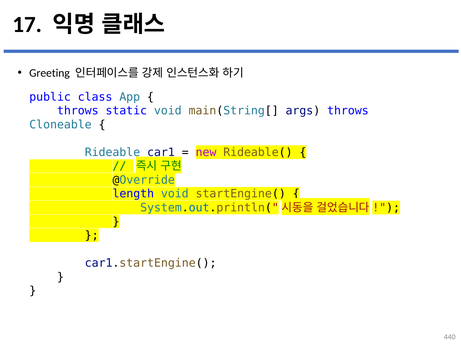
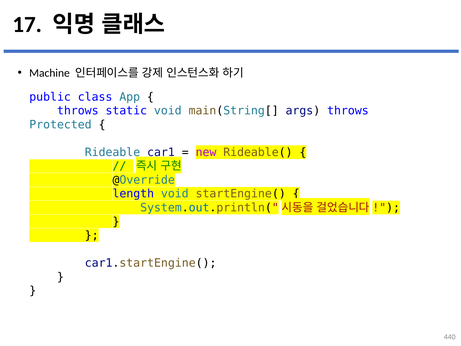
Greeting: Greeting -> Machine
Cloneable: Cloneable -> Protected
